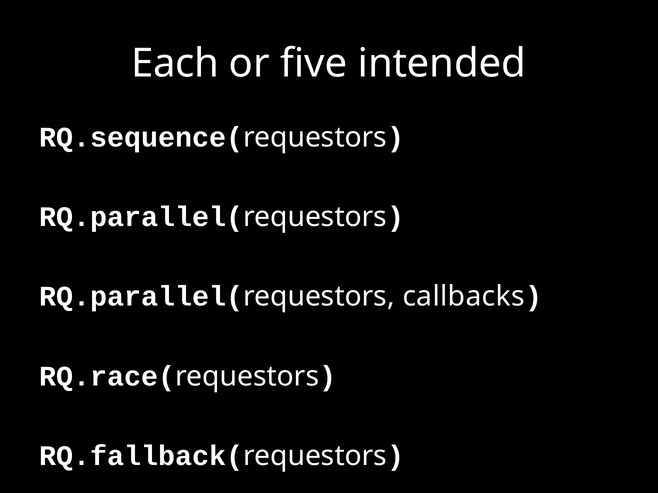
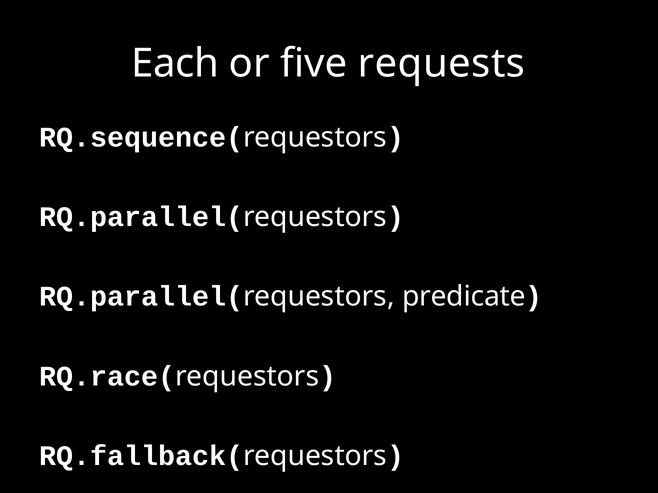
intended: intended -> requests
callbacks: callbacks -> predicate
